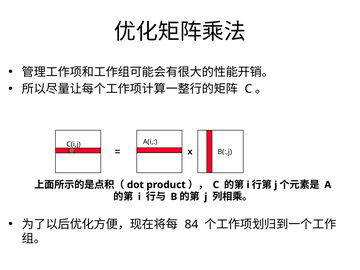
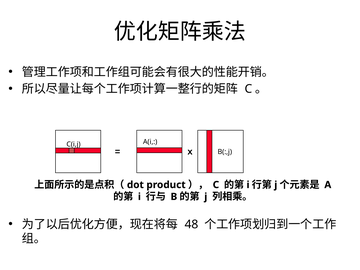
84: 84 -> 48
